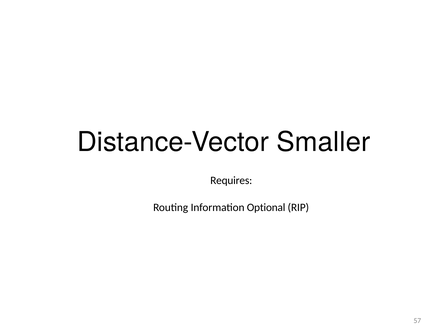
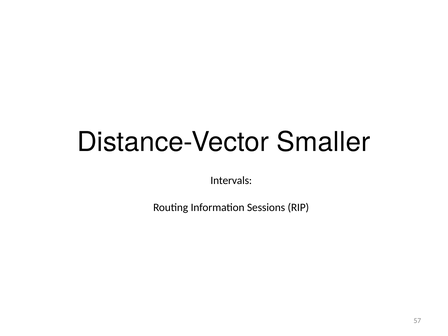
Requires: Requires -> Intervals
Optional: Optional -> Sessions
